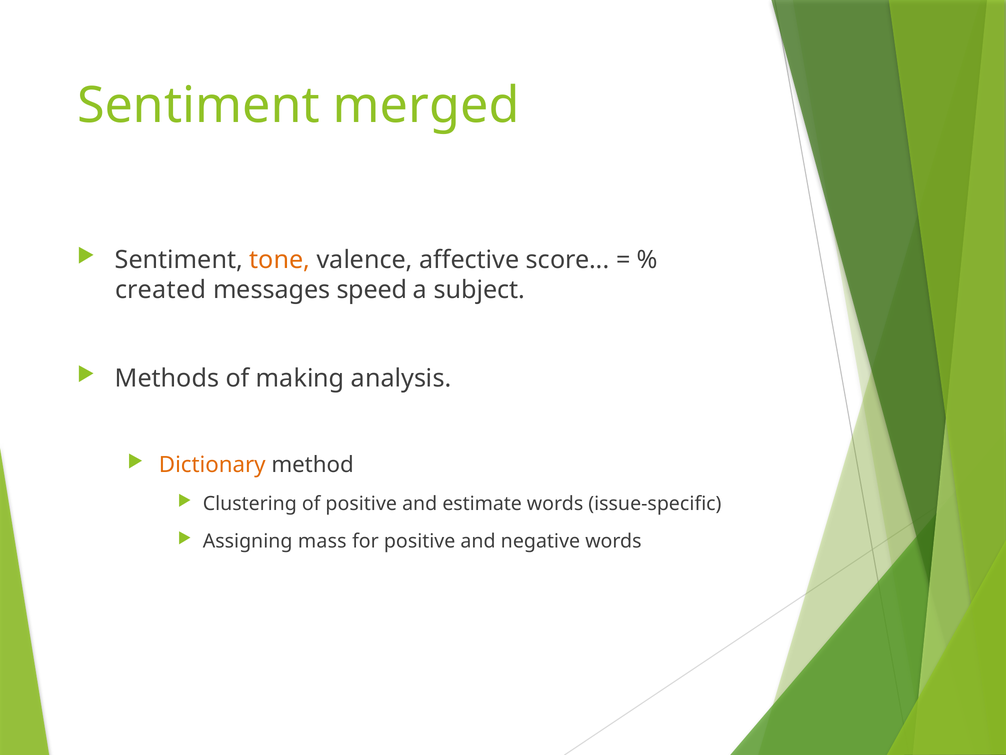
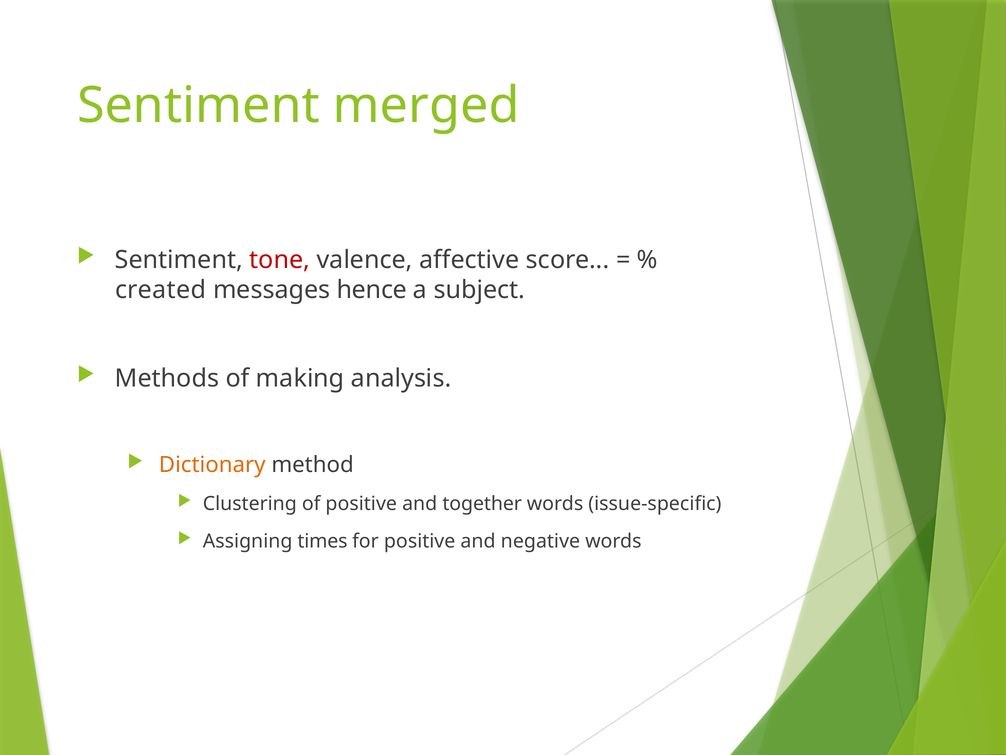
tone colour: orange -> red
speed: speed -> hence
estimate: estimate -> together
mass: mass -> times
